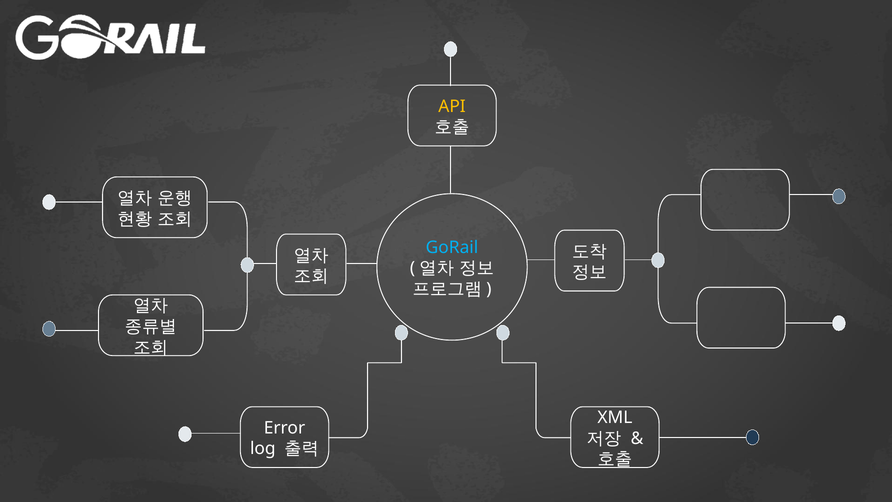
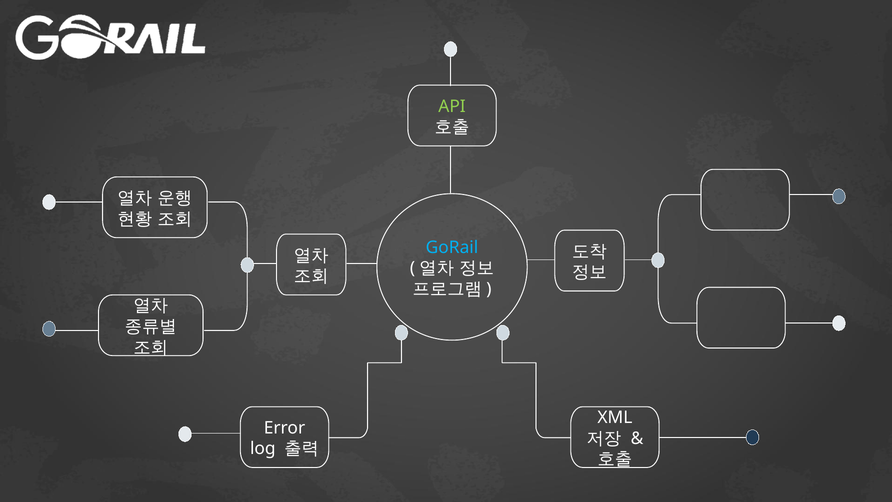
API colour: yellow -> light green
